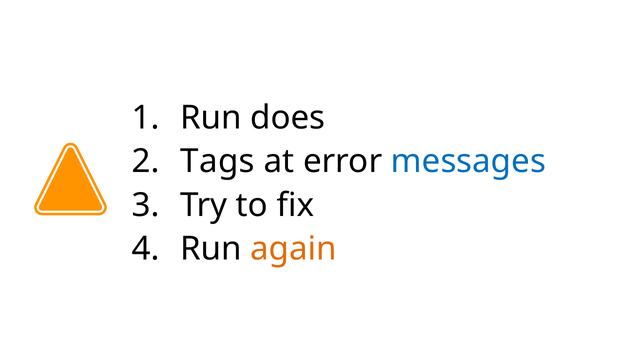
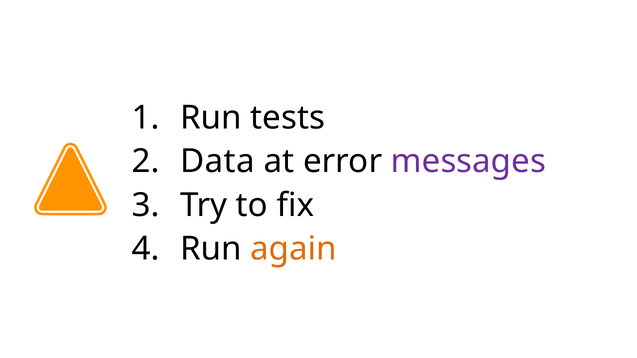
does: does -> tests
Tags: Tags -> Data
messages colour: blue -> purple
